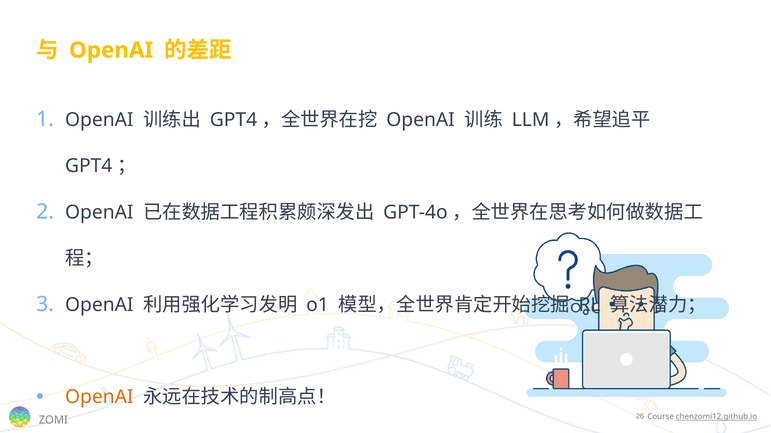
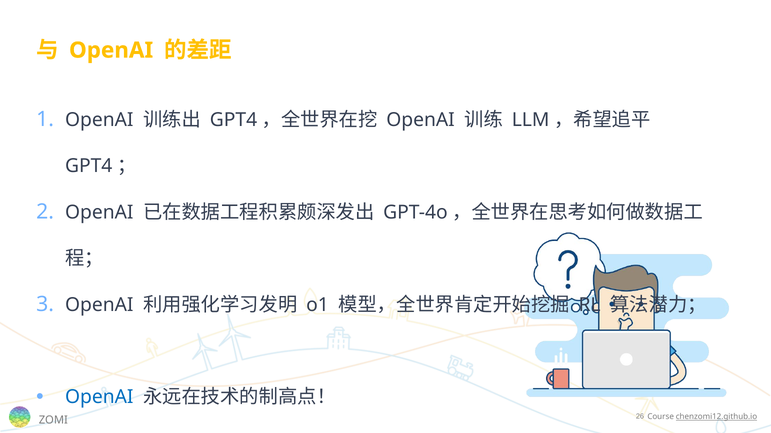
OpenAI at (99, 398) colour: orange -> blue
